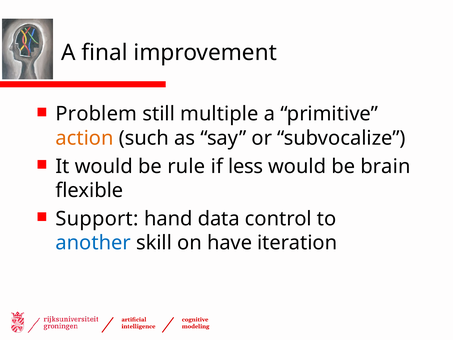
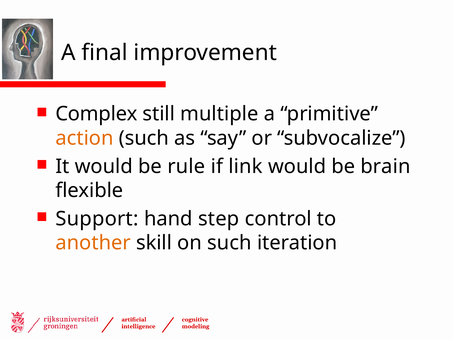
Problem: Problem -> Complex
less: less -> link
data: data -> step
another colour: blue -> orange
on have: have -> such
